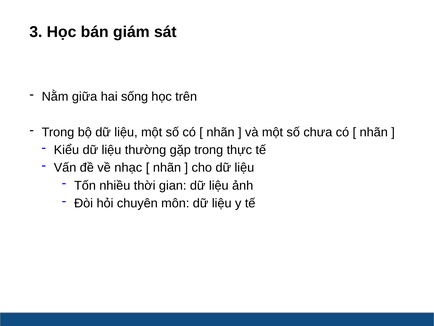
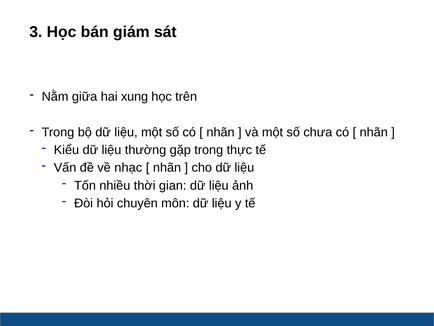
sống: sống -> xung
